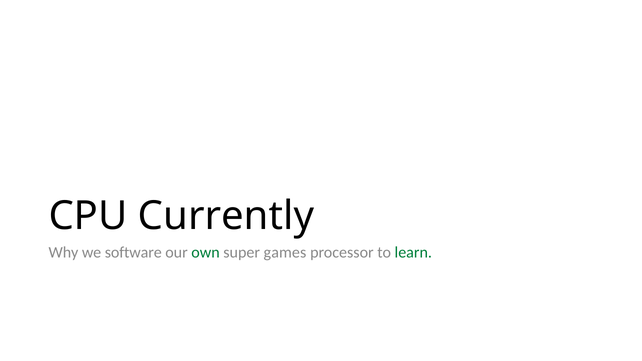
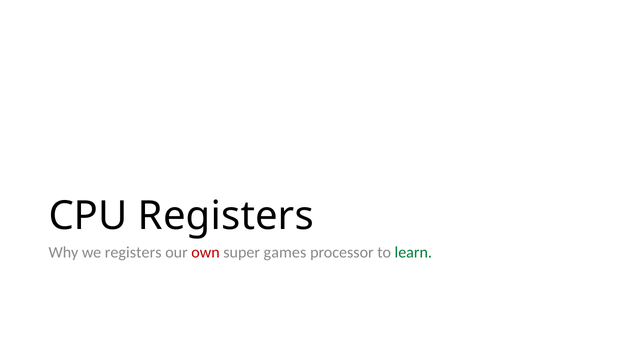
CPU Currently: Currently -> Registers
we software: software -> registers
own colour: green -> red
